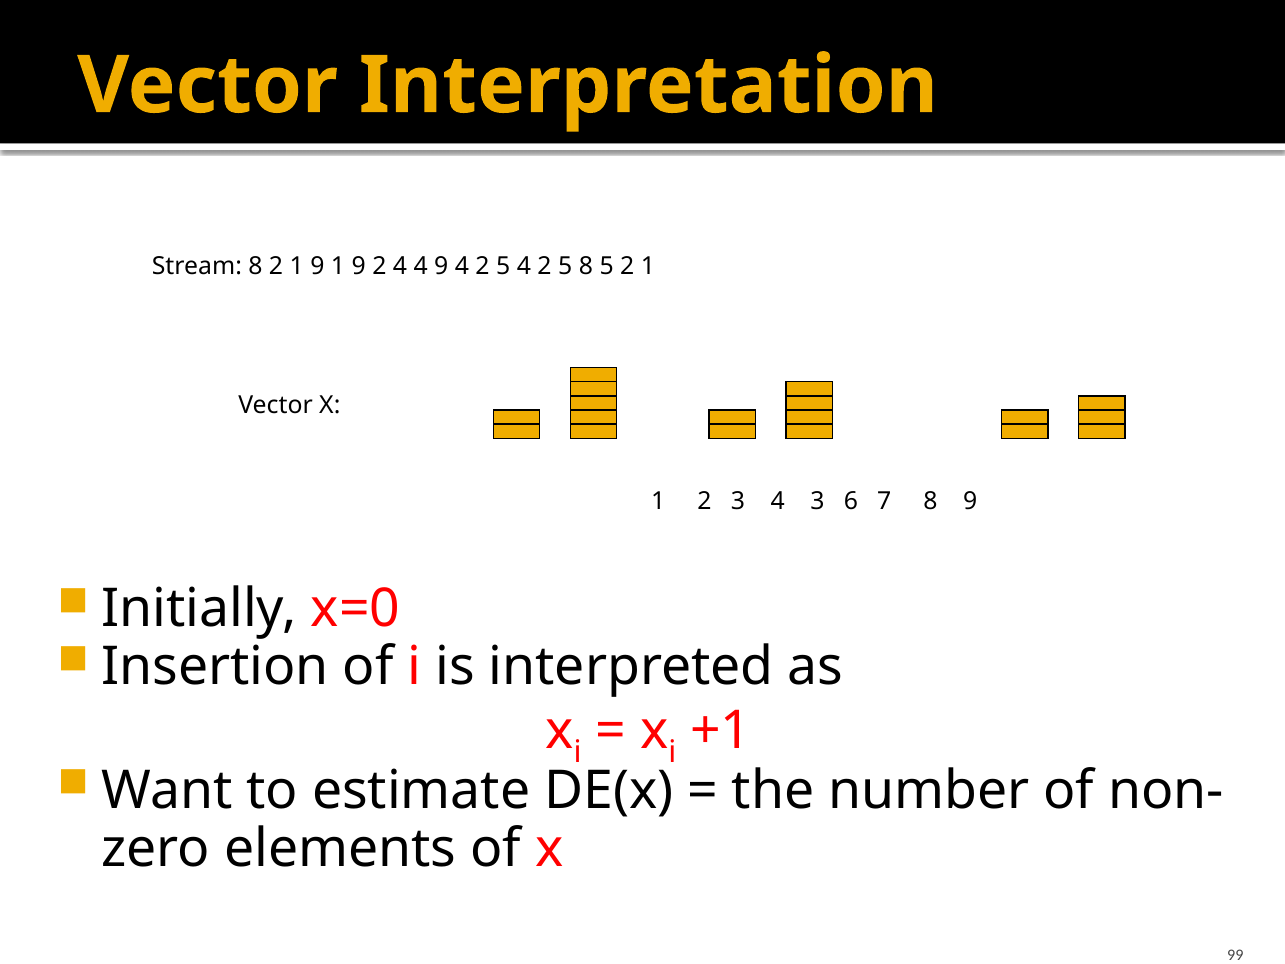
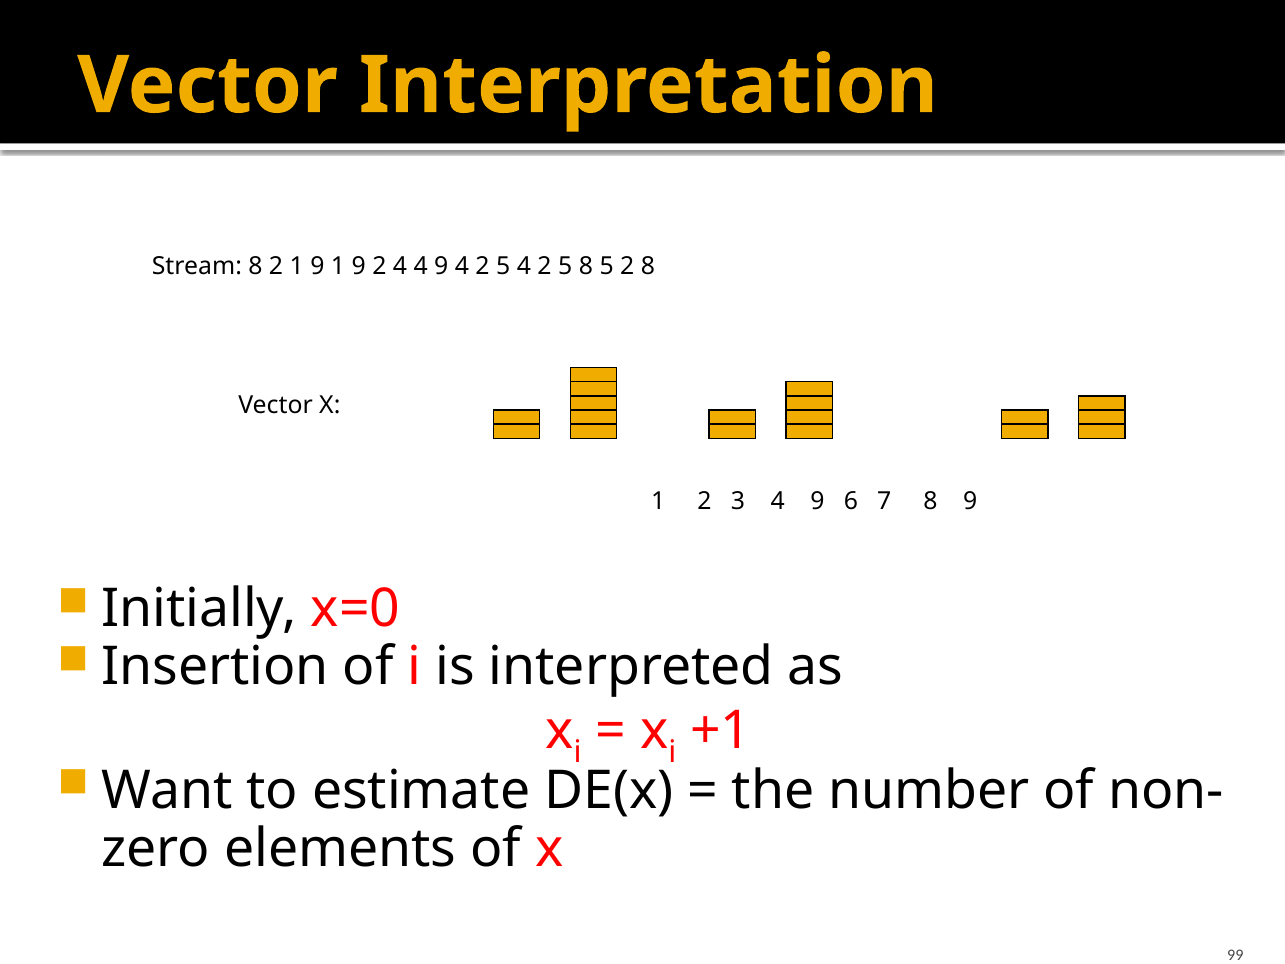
5 2 1: 1 -> 8
3 4 3: 3 -> 9
